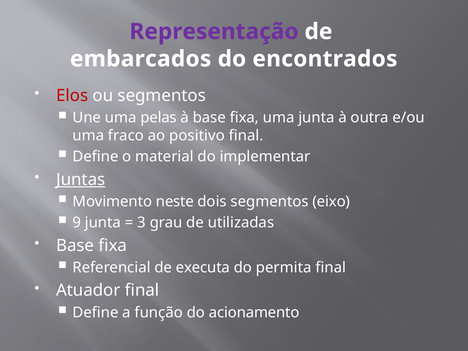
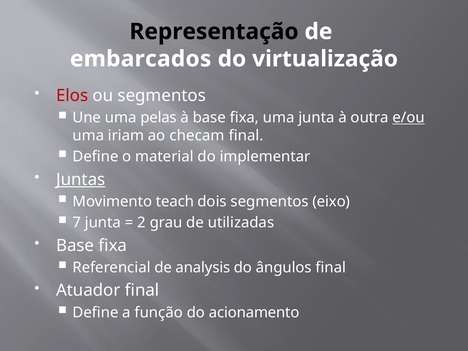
Representação colour: purple -> black
encontrados: encontrados -> virtualização
e/ou underline: none -> present
fraco: fraco -> iriam
positivo: positivo -> checam
neste: neste -> teach
9: 9 -> 7
3: 3 -> 2
executa: executa -> analysis
permita: permita -> ângulos
